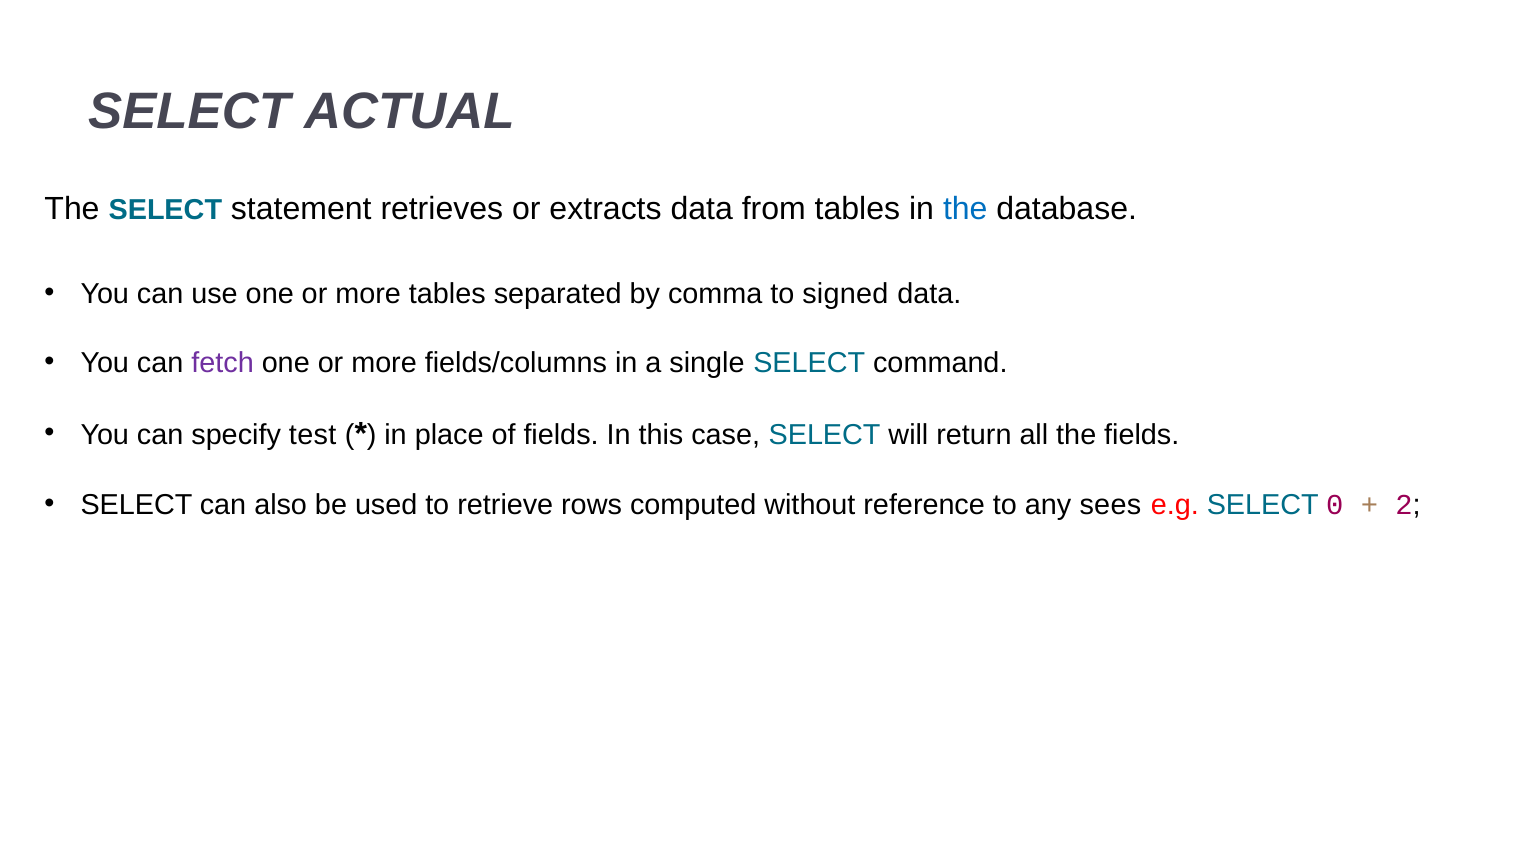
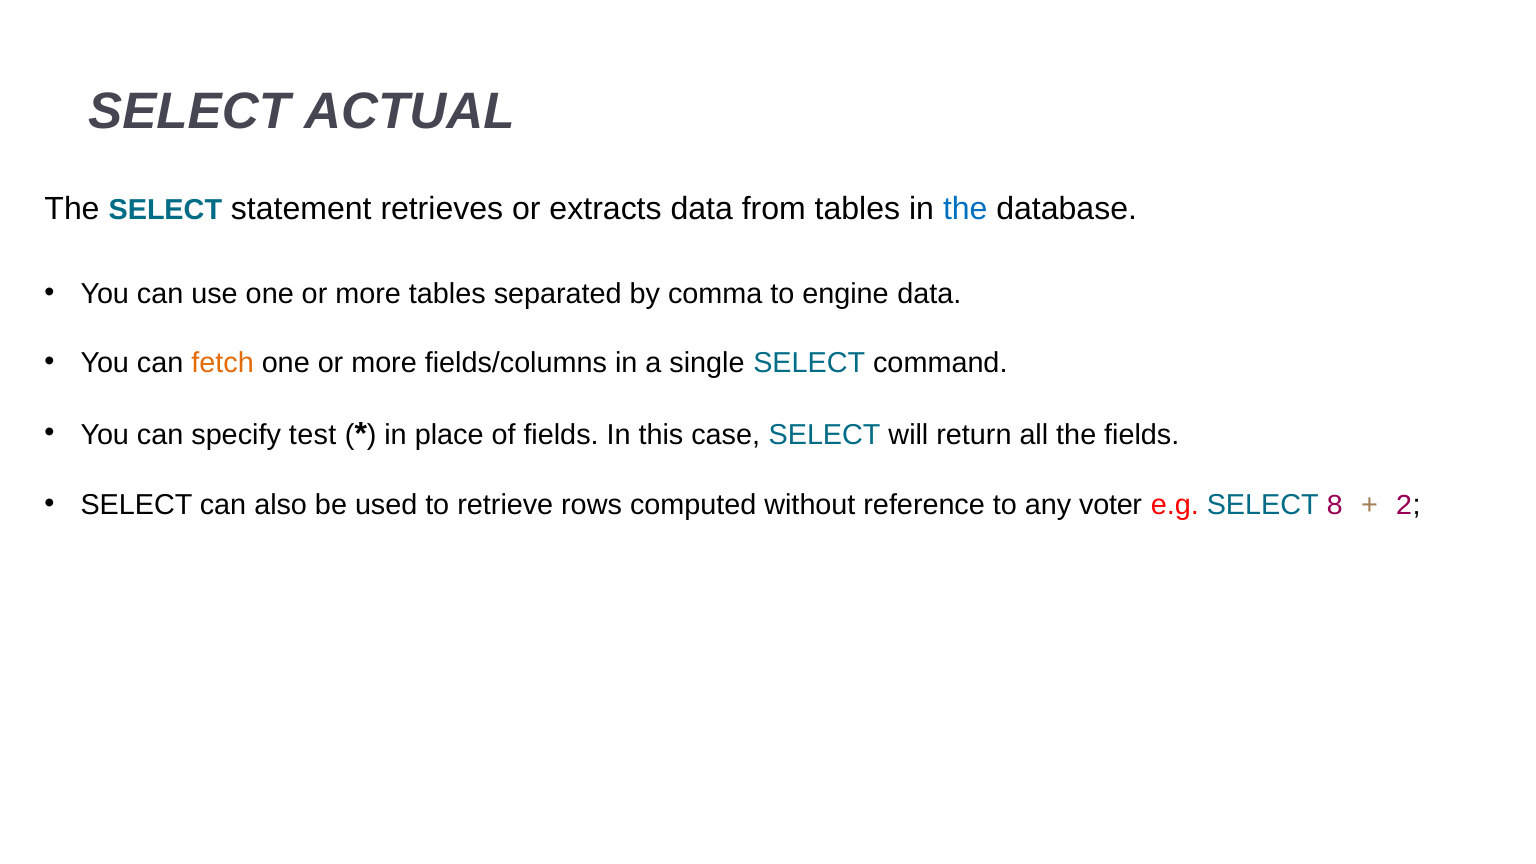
signed: signed -> engine
fetch colour: purple -> orange
sees: sees -> voter
0: 0 -> 8
